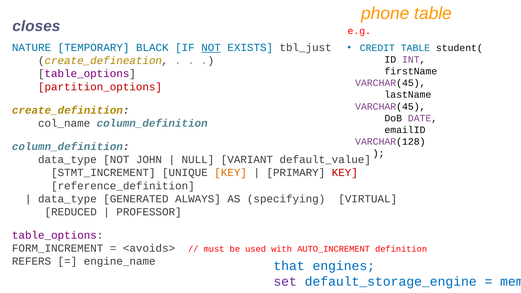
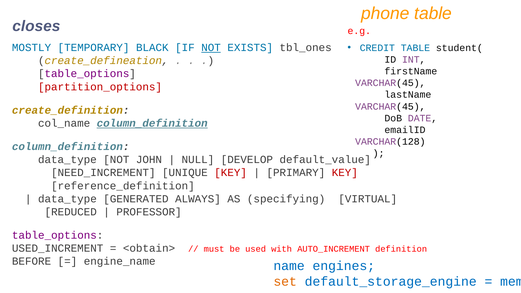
NATURE: NATURE -> MOSTLY
tbl_just: tbl_just -> tbl_ones
column_definition at (152, 123) underline: none -> present
VARIANT: VARIANT -> DEVELOP
STMT_INCREMENT: STMT_INCREMENT -> NEED_INCREMENT
KEY at (231, 173) colour: orange -> red
FORM_INCREMENT: FORM_INCREMENT -> USED_INCREMENT
<avoids>: <avoids> -> <obtain>
REFERS: REFERS -> BEFORE
that: that -> name
set colour: purple -> orange
